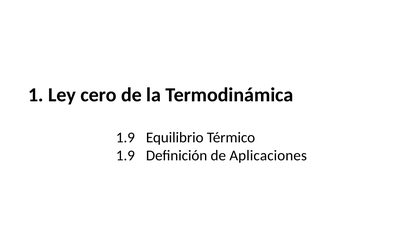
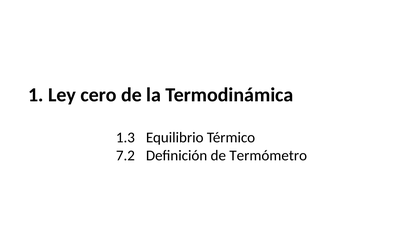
1.9 at (125, 137): 1.9 -> 1.3
1.9 at (125, 155): 1.9 -> 7.2
Aplicaciones: Aplicaciones -> Termómetro
